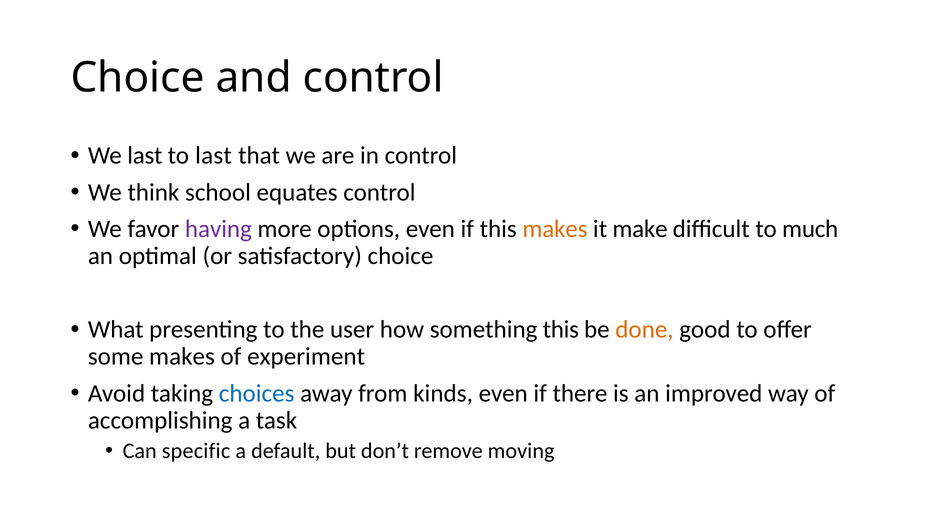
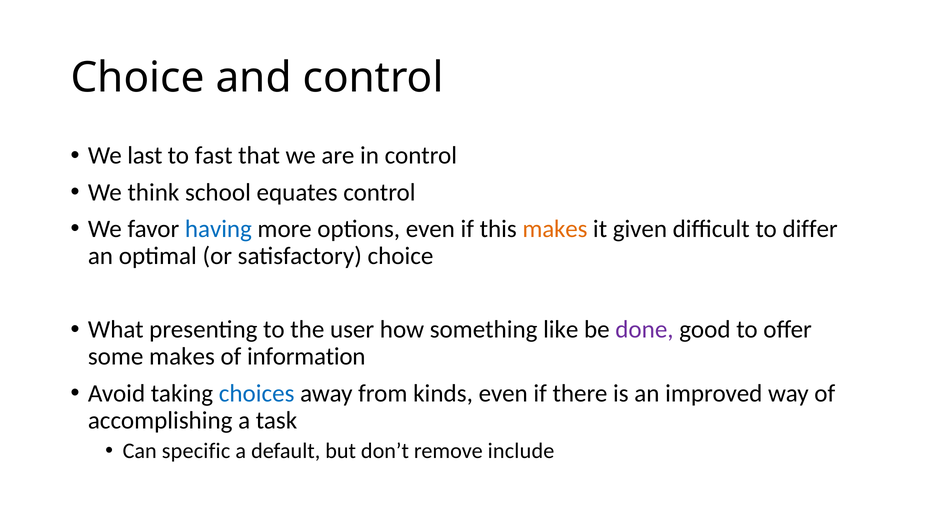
to last: last -> fast
having colour: purple -> blue
make: make -> given
much: much -> differ
something this: this -> like
done colour: orange -> purple
experiment: experiment -> information
moving: moving -> include
